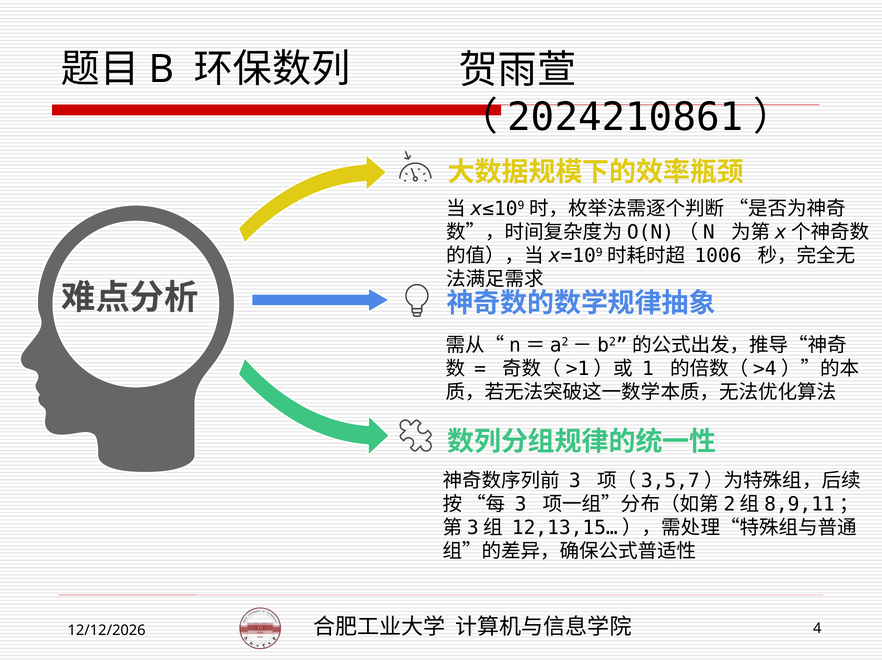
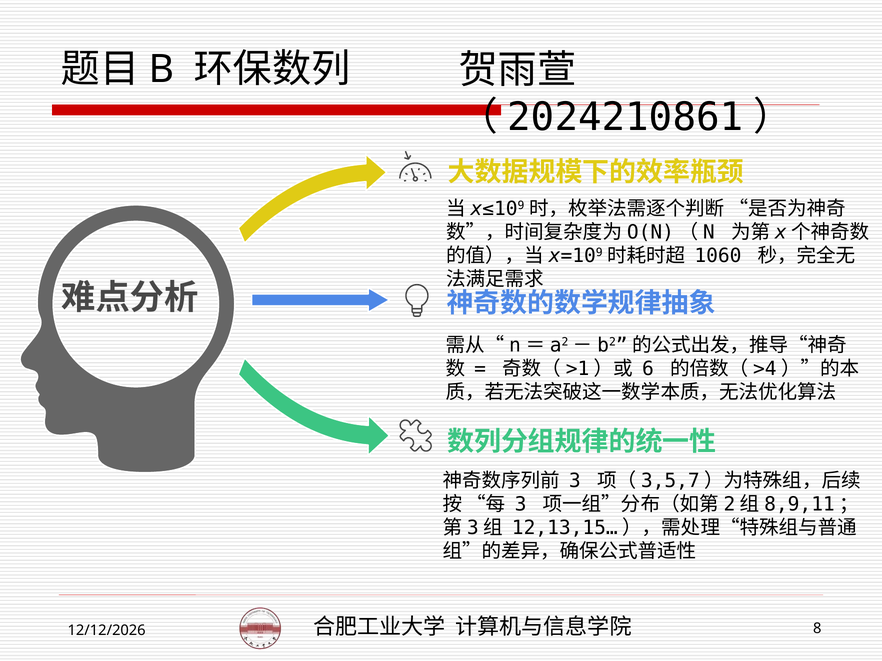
1006: 1006 -> 1060
1: 1 -> 6
4: 4 -> 8
